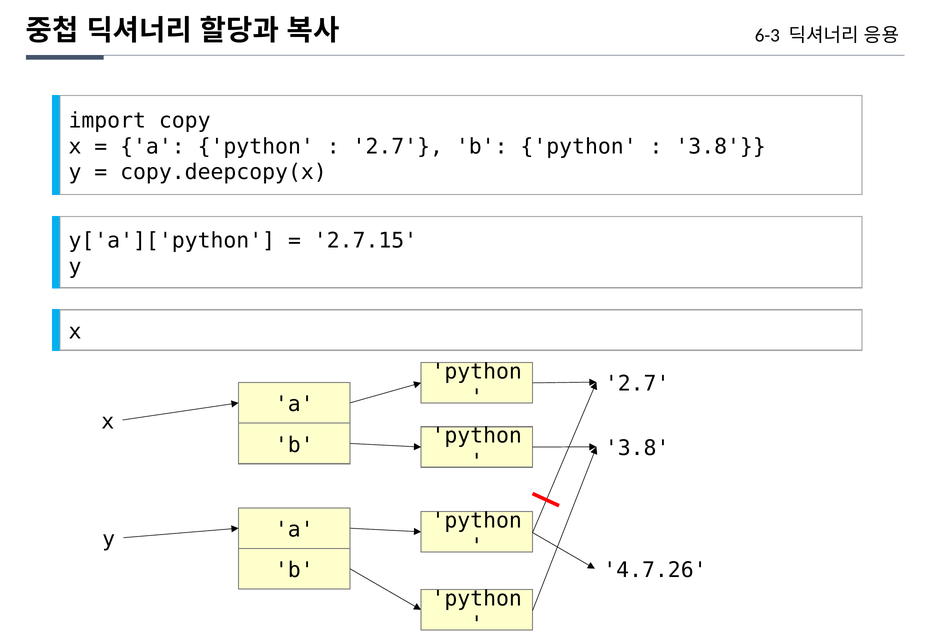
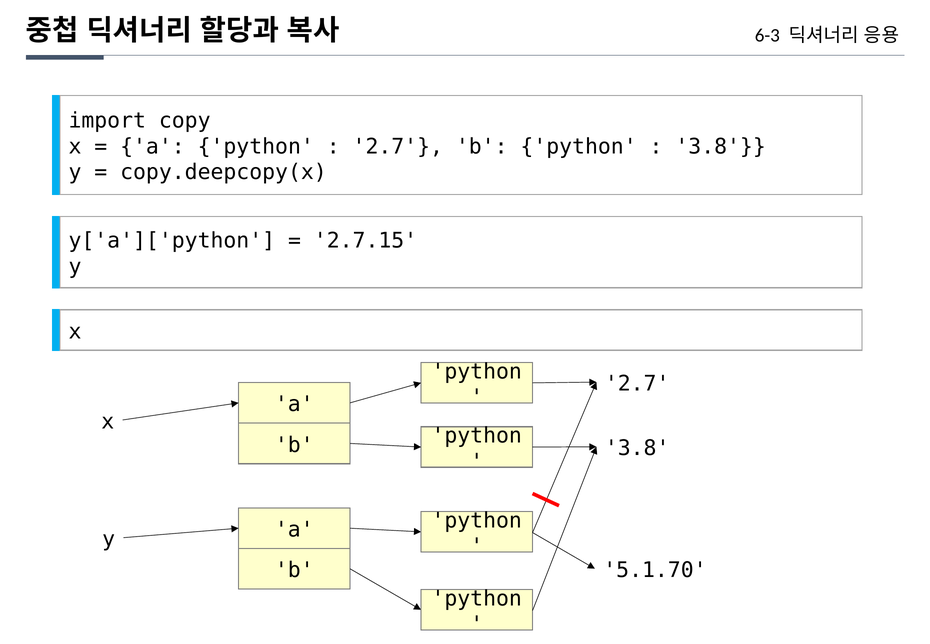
4.7.26: 4.7.26 -> 5.1.70
